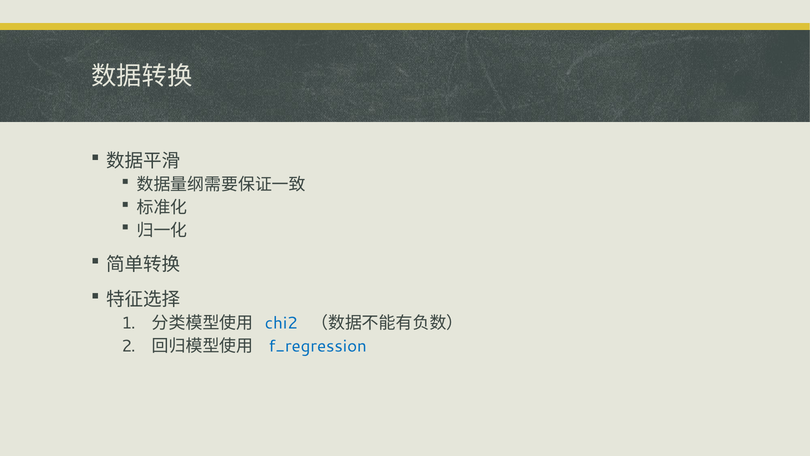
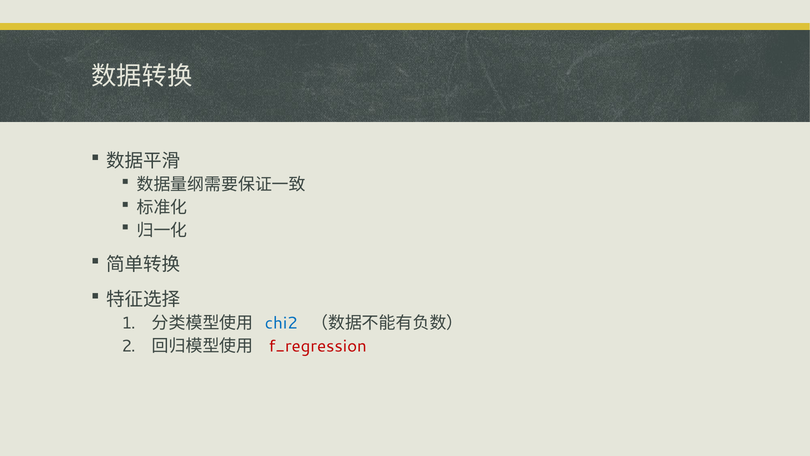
f_regression colour: blue -> red
